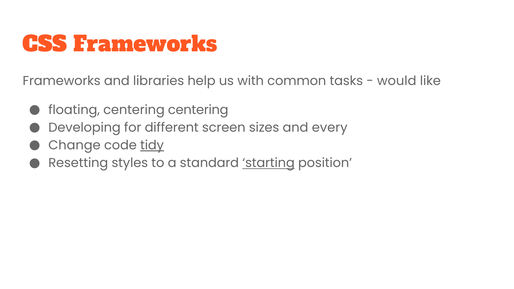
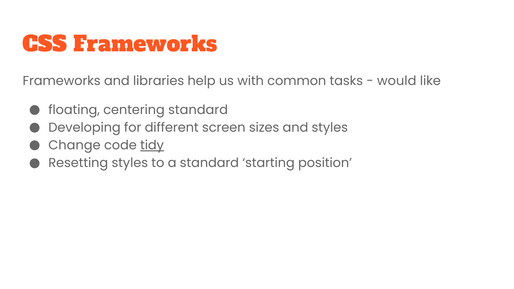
centering centering: centering -> standard
and every: every -> styles
starting underline: present -> none
